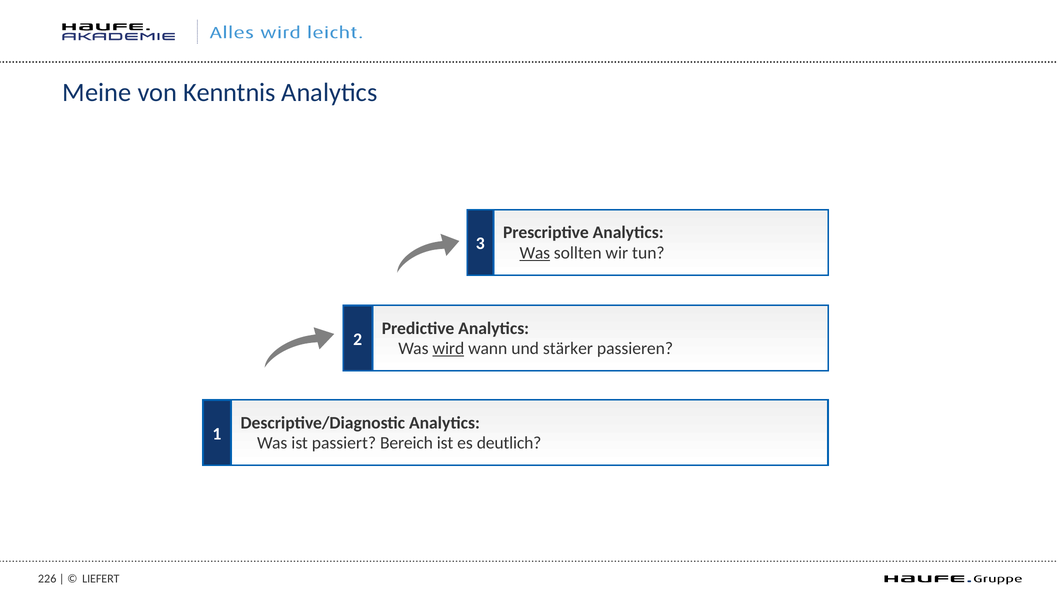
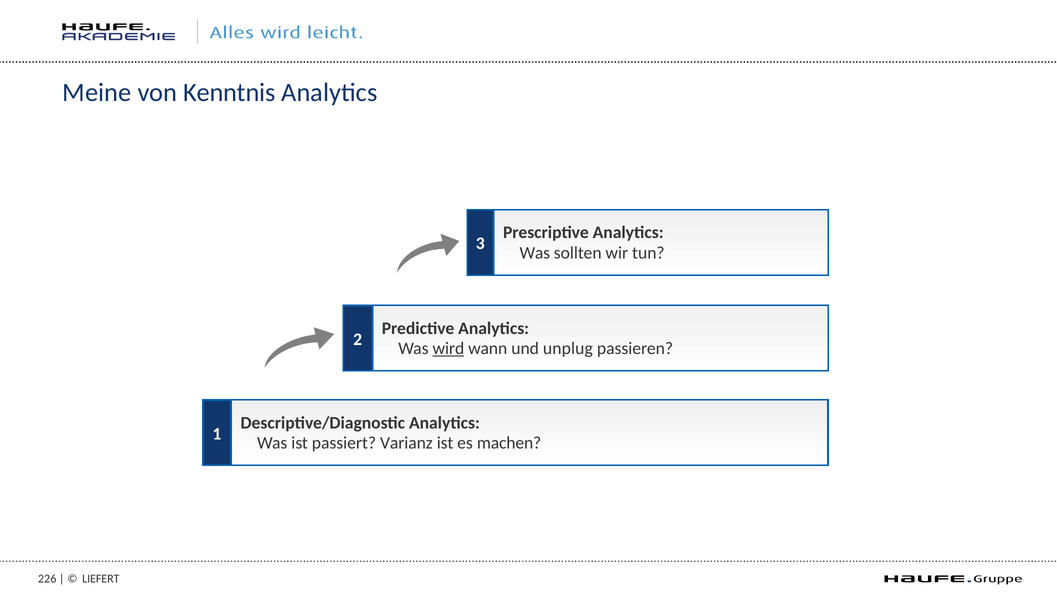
Was at (535, 253) underline: present -> none
stärker: stärker -> unplug
Bereich: Bereich -> Varianz
deutlich: deutlich -> machen
